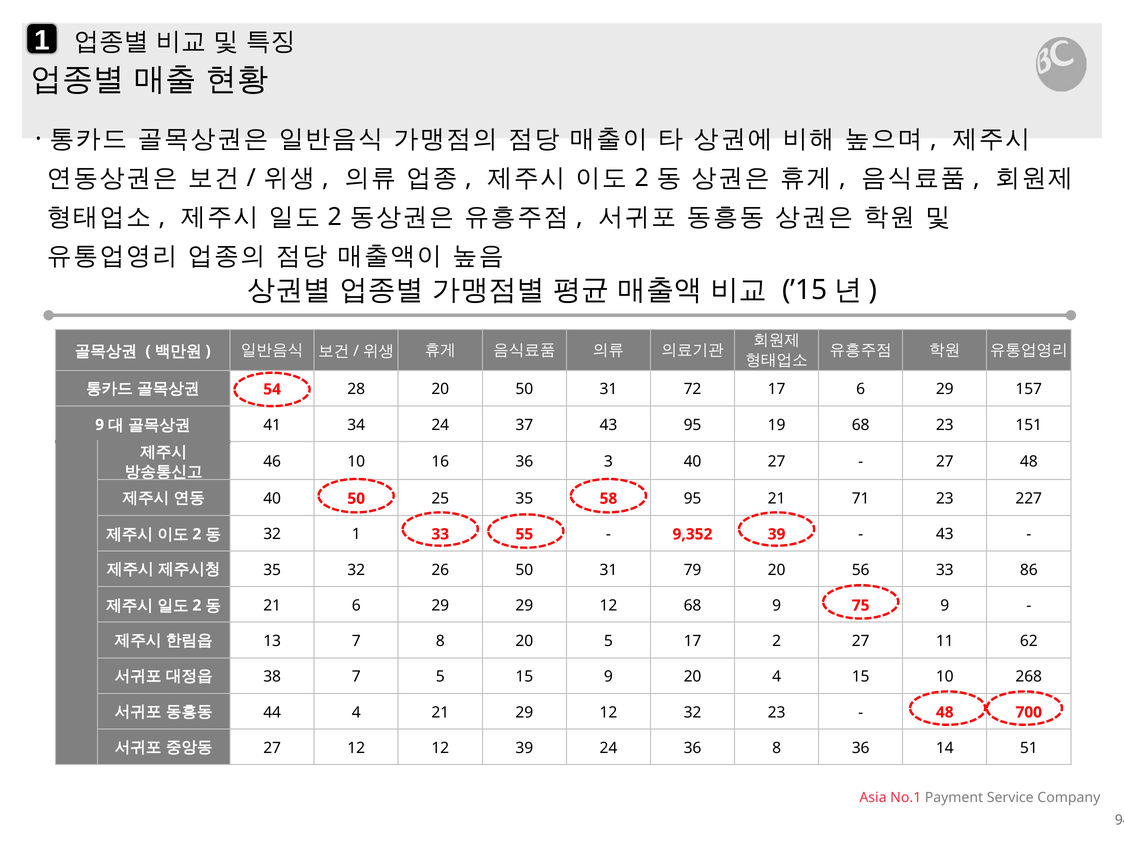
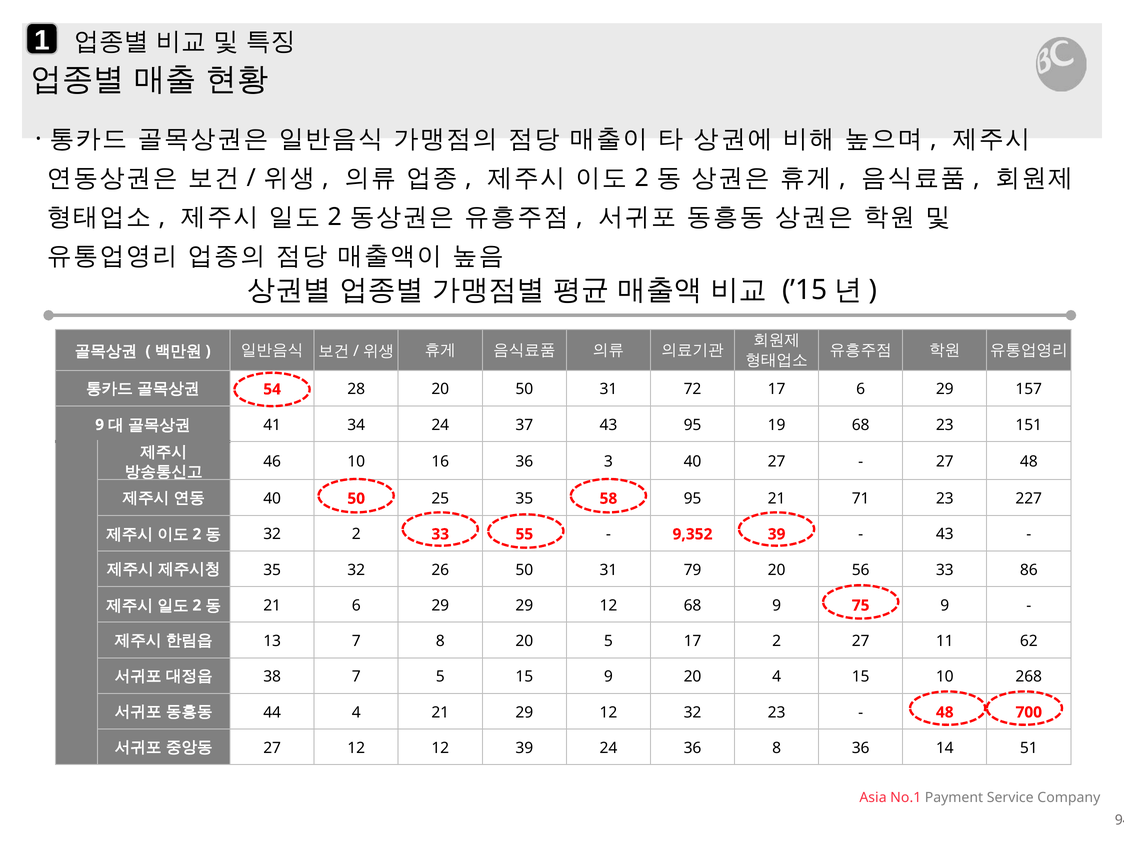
32 1: 1 -> 2
